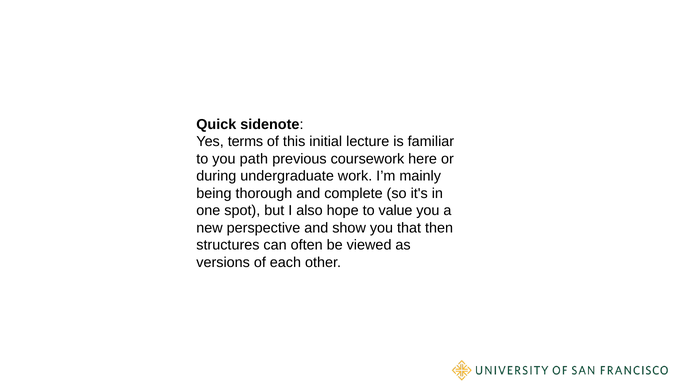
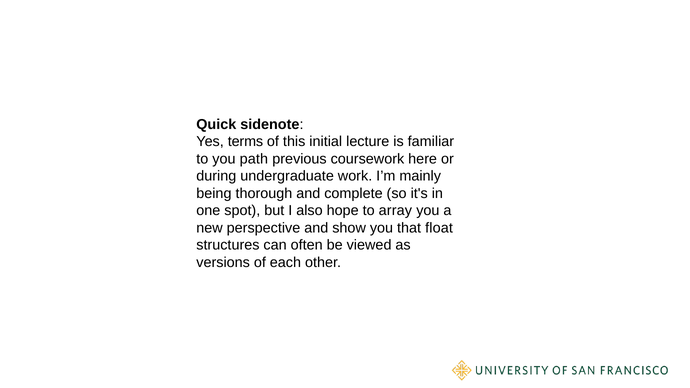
value: value -> array
then: then -> float
